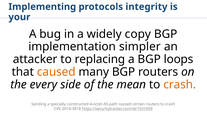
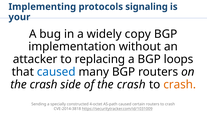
integrity: integrity -> signaling
simpler: simpler -> without
caused at (56, 72) colour: orange -> blue
every at (43, 84): every -> crash
of the mean: mean -> crash
